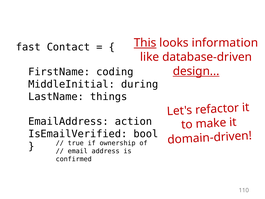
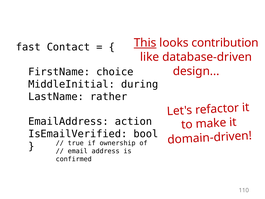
information: information -> contribution
coding: coding -> choice
design underline: present -> none
things: things -> rather
